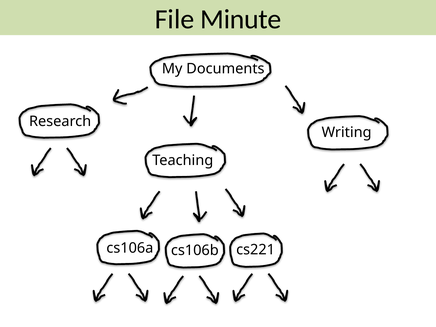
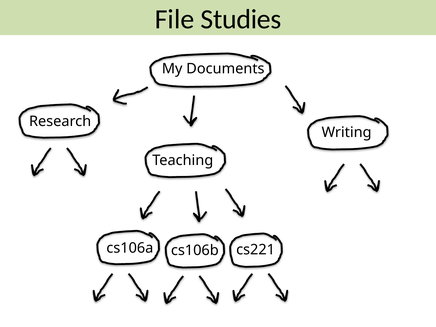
Minute: Minute -> Studies
